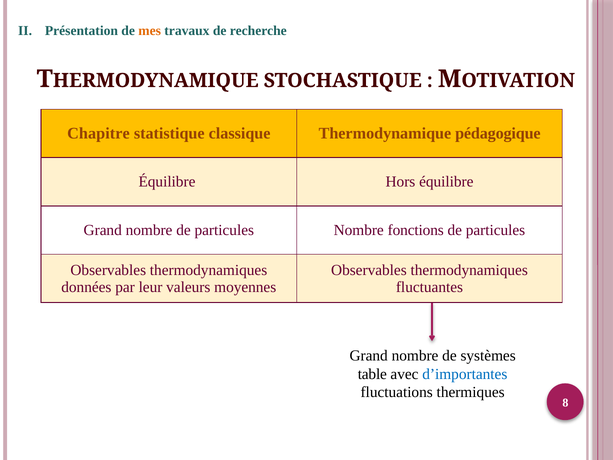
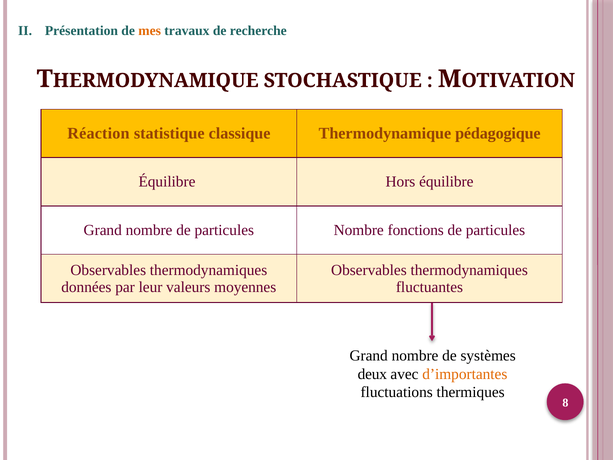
Chapitre: Chapitre -> Réaction
table: table -> deux
d’importantes colour: blue -> orange
